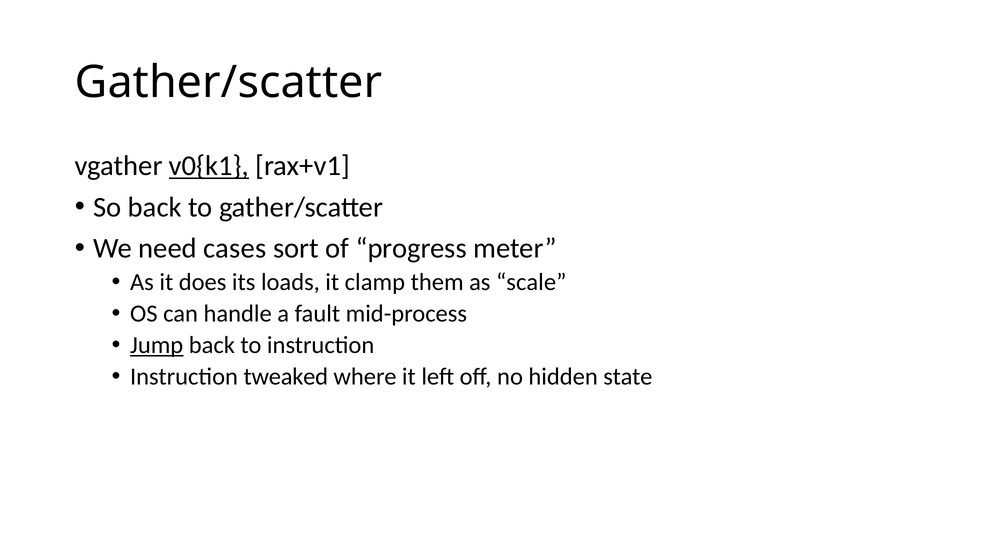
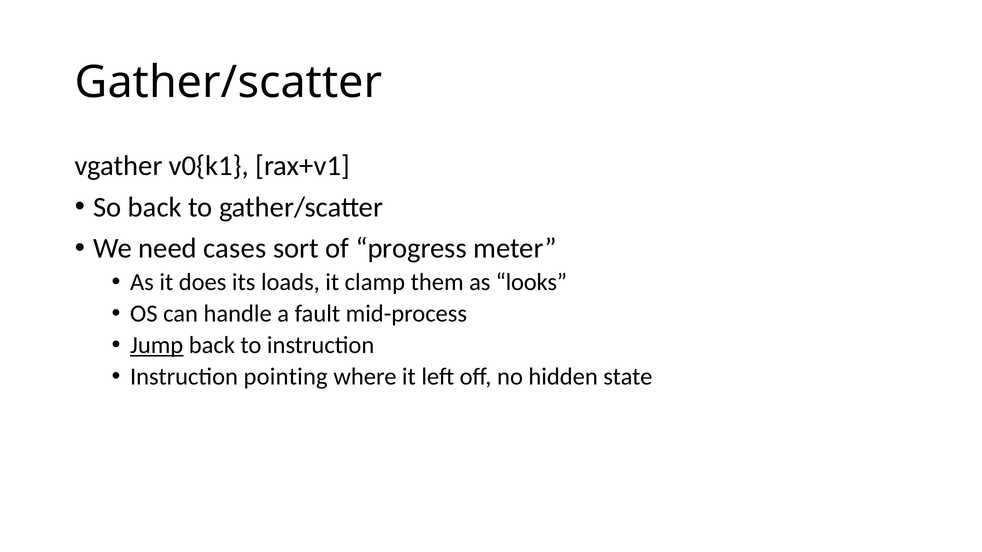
v0{k1 underline: present -> none
scale: scale -> looks
tweaked: tweaked -> pointing
